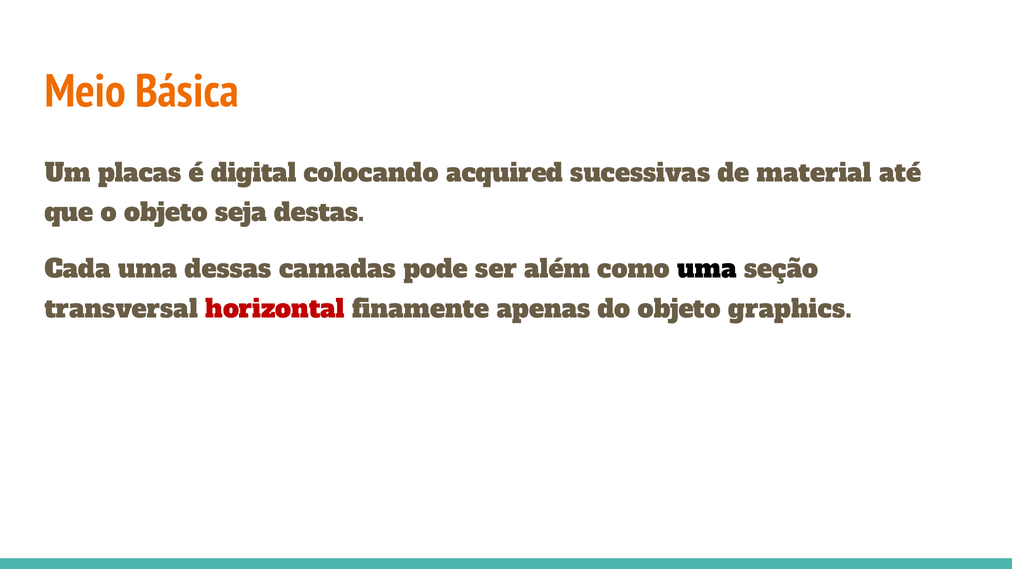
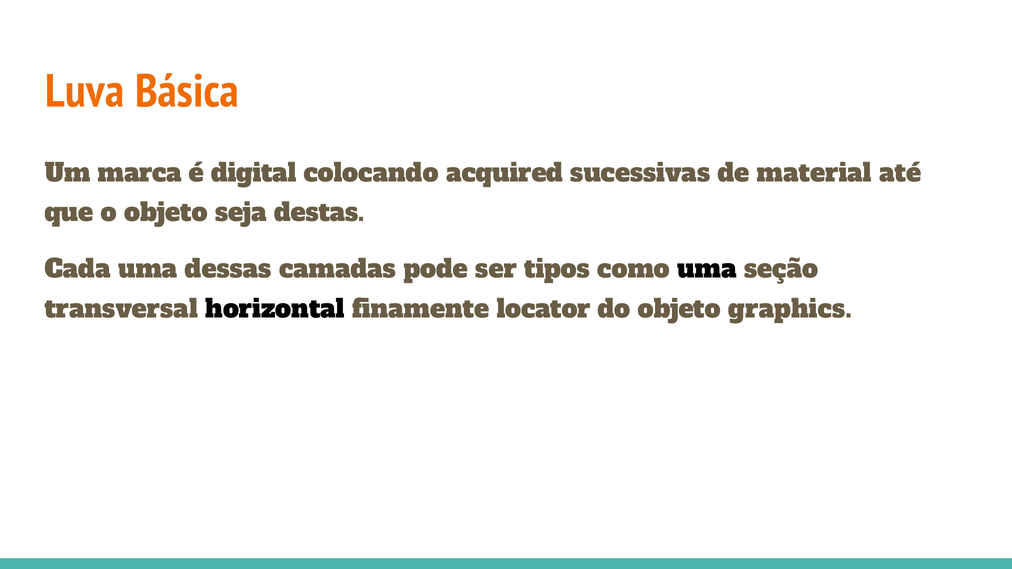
Meio: Meio -> Luva
placas: placas -> marca
além: além -> tipos
horizontal colour: red -> black
apenas: apenas -> locator
